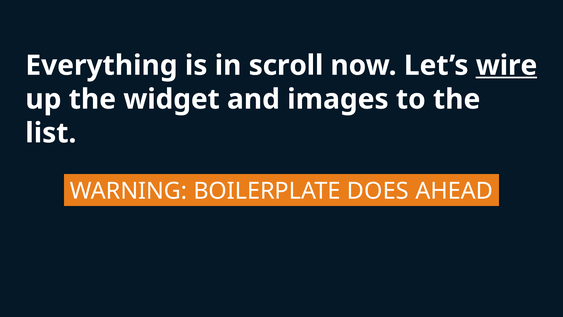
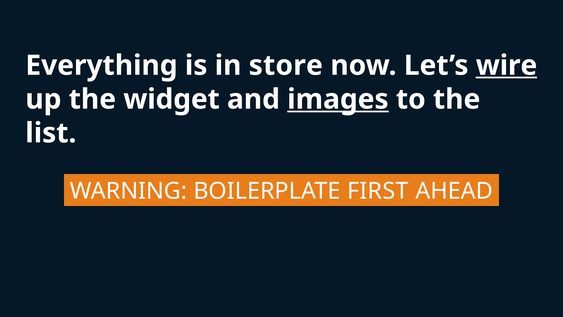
scroll: scroll -> store
images underline: none -> present
DOES: DOES -> FIRST
